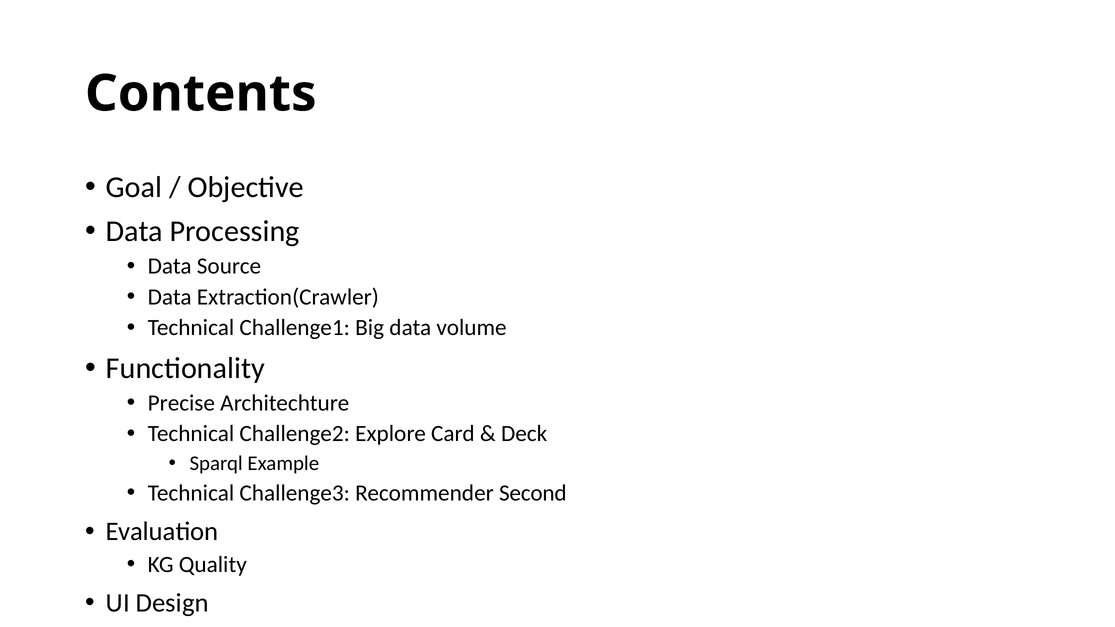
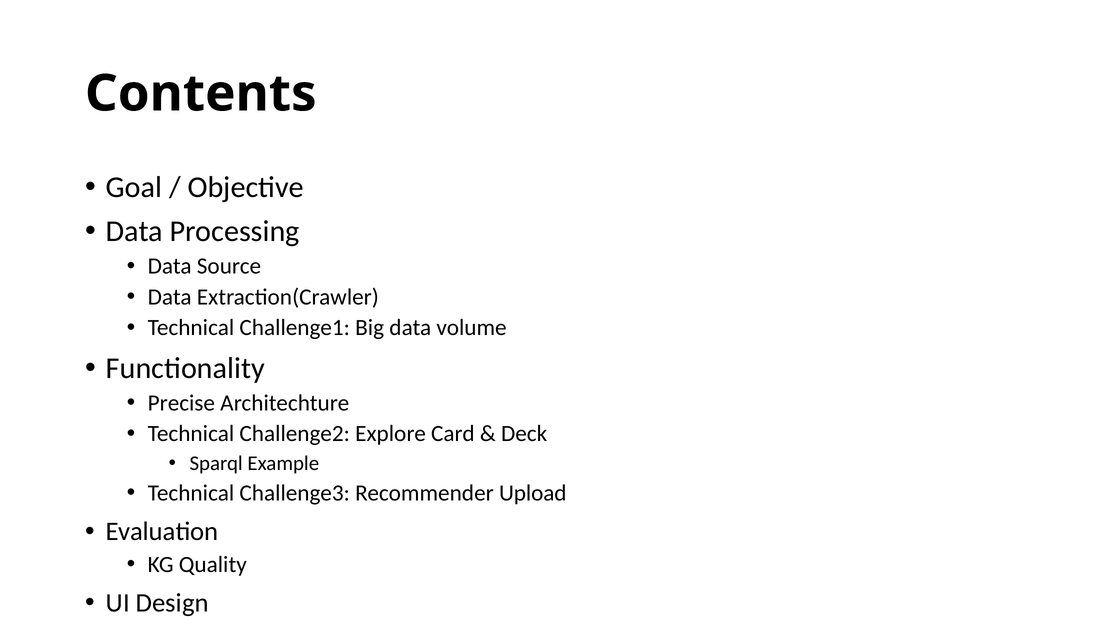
Second: Second -> Upload
